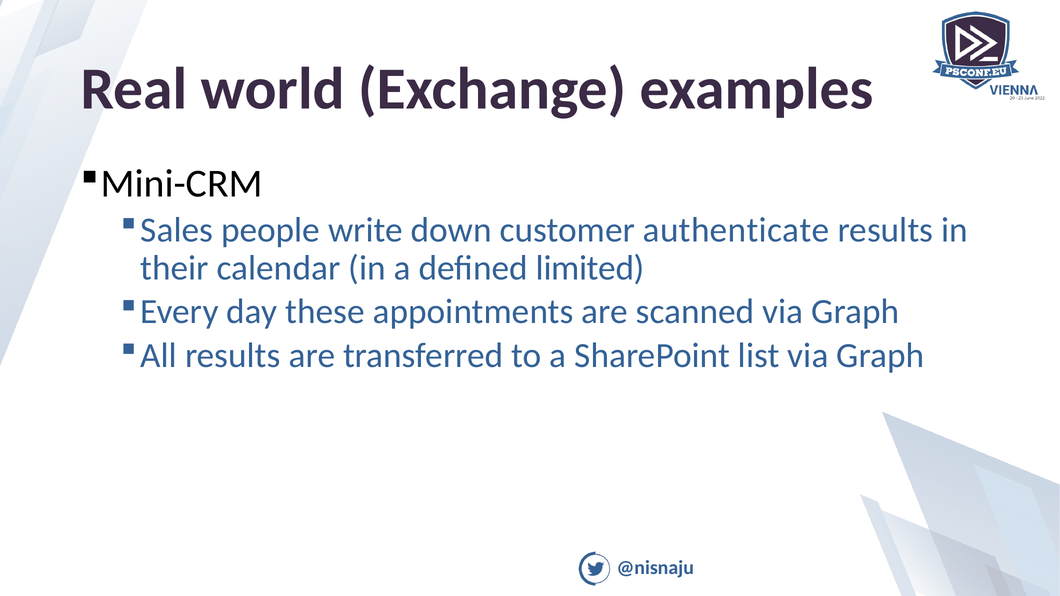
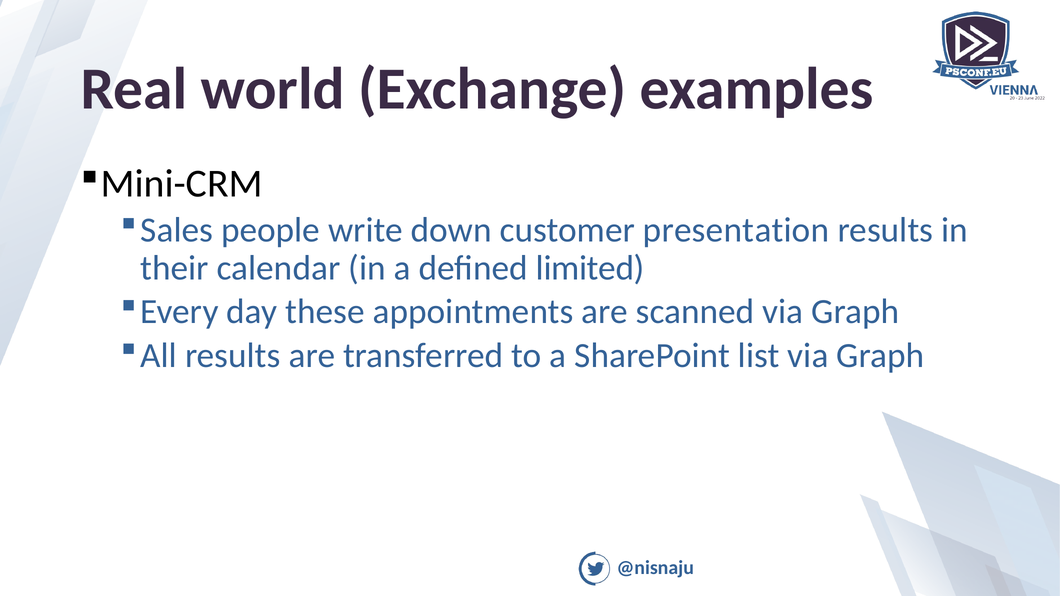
authenticate: authenticate -> presentation
